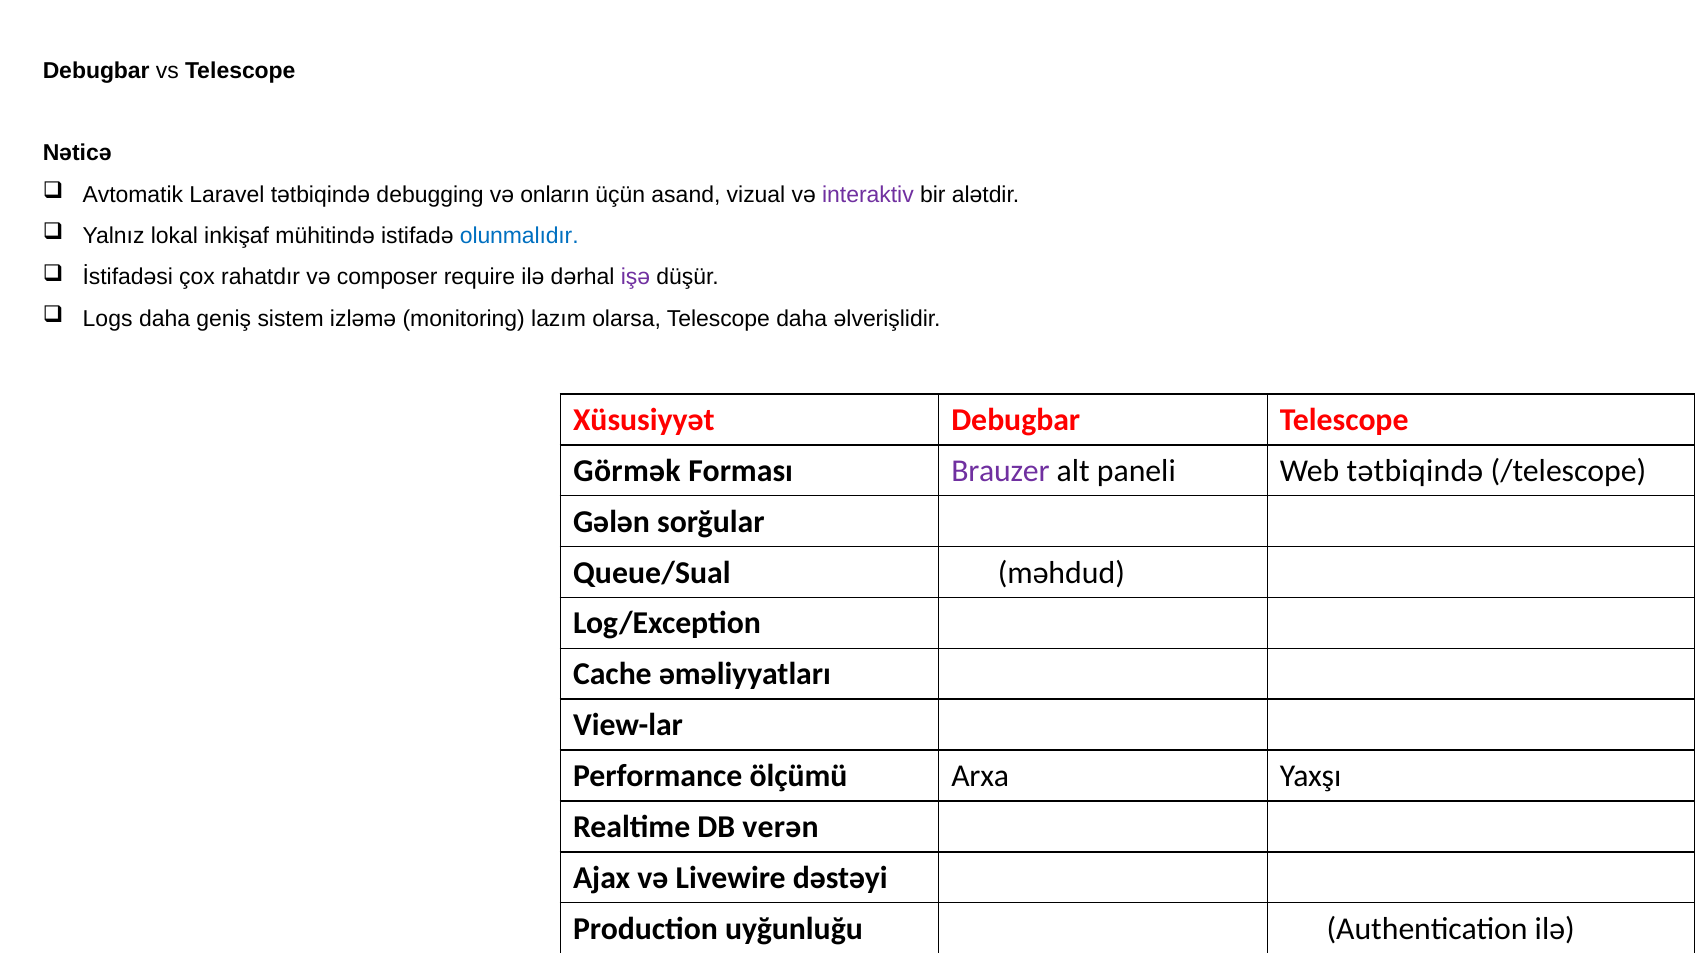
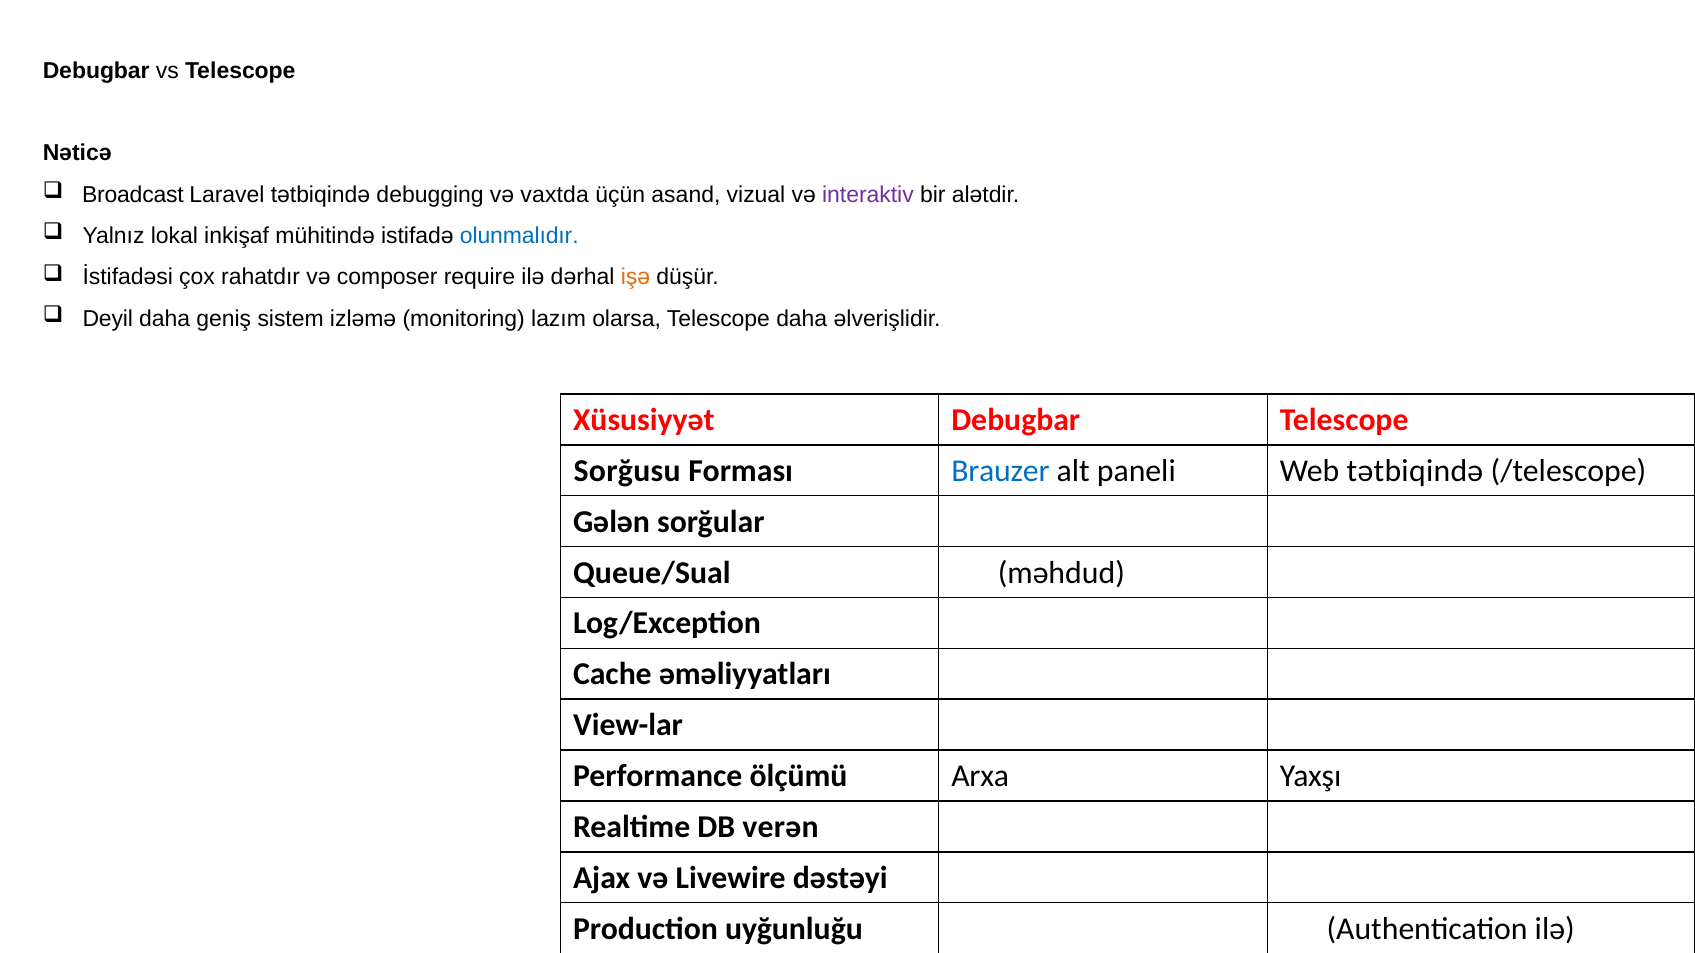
Avtomatik: Avtomatik -> Broadcast
onların: onların -> vaxtda
işə colour: purple -> orange
Logs: Logs -> Deyil
Görmək: Görmək -> Sorğusu
Brauzer colour: purple -> blue
